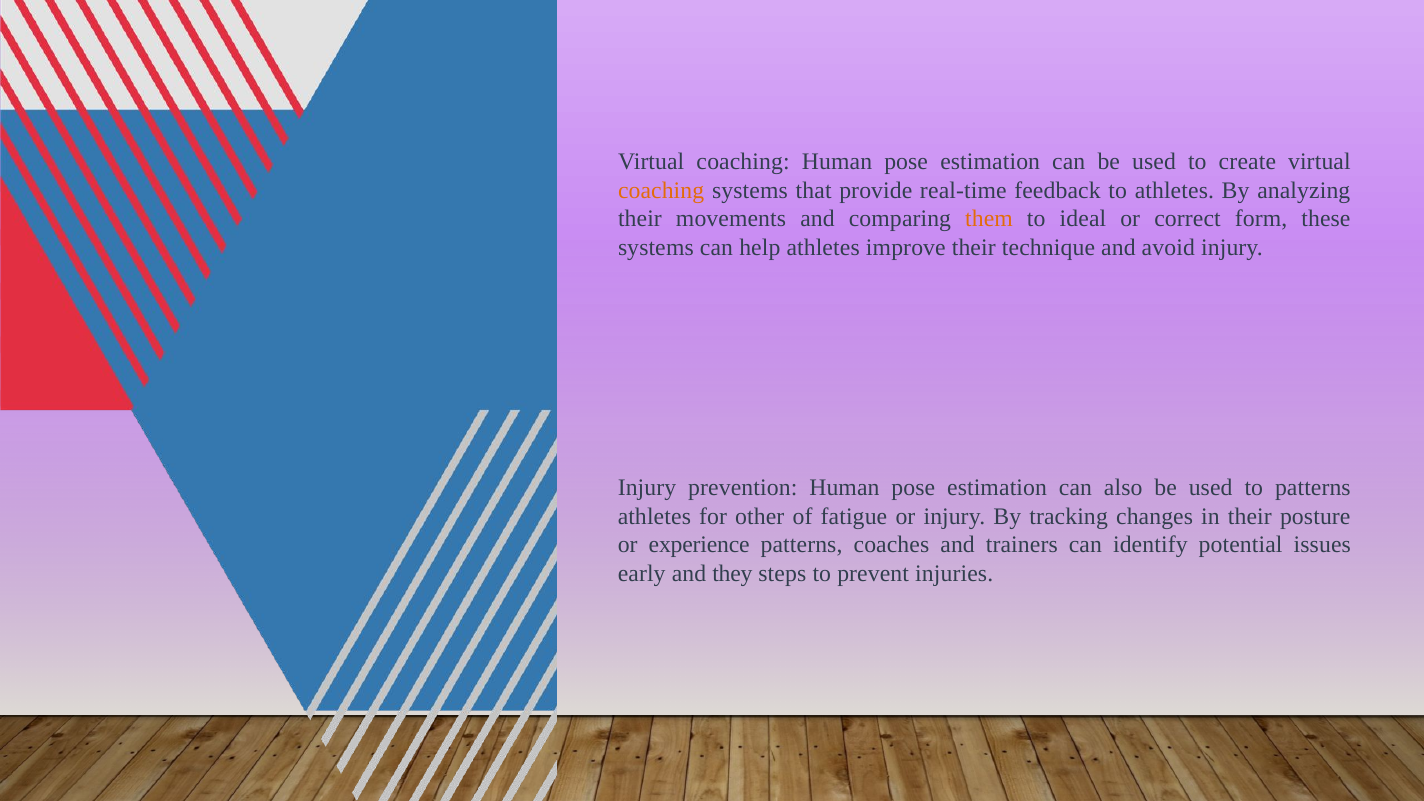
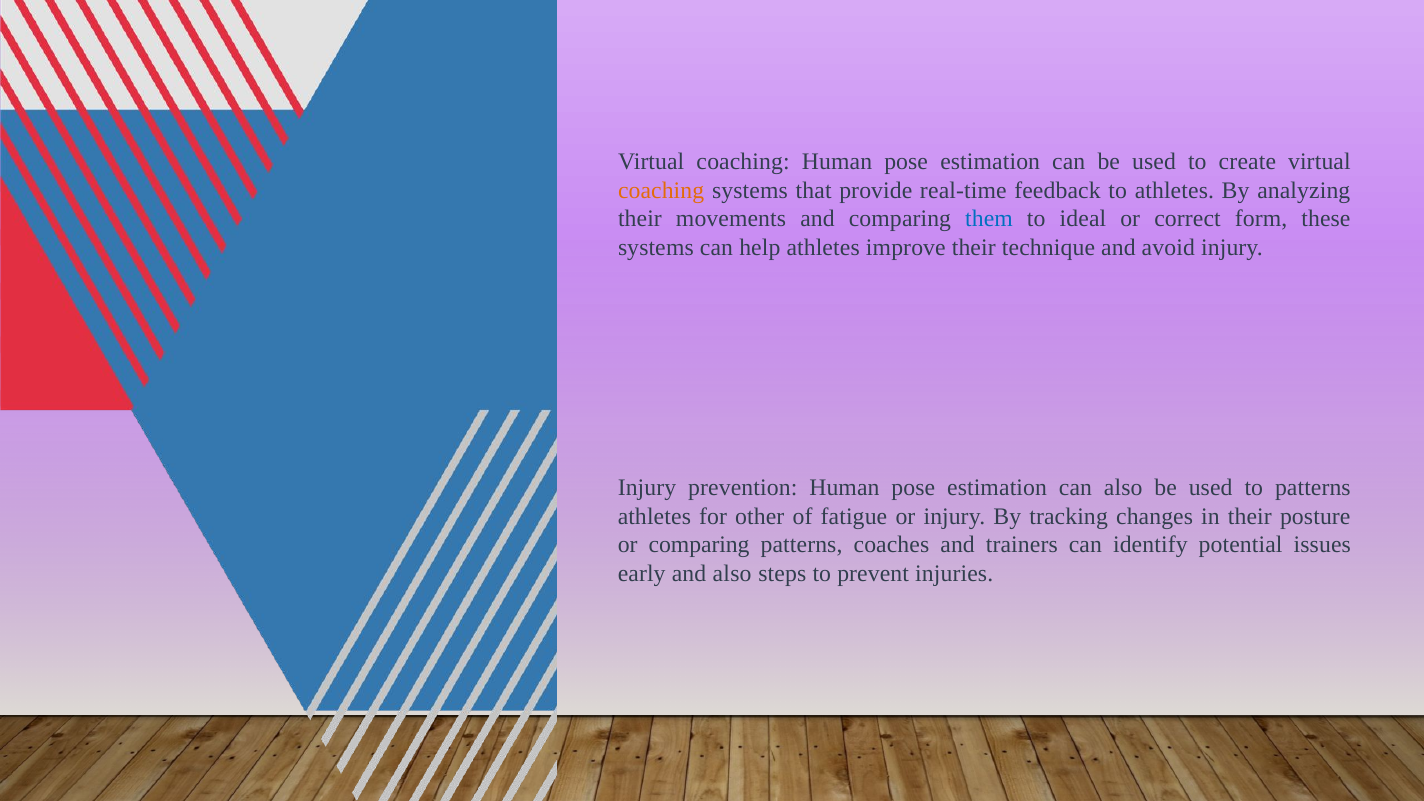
them colour: orange -> blue
or experience: experience -> comparing
and they: they -> also
